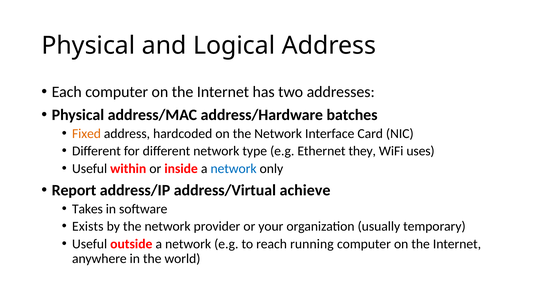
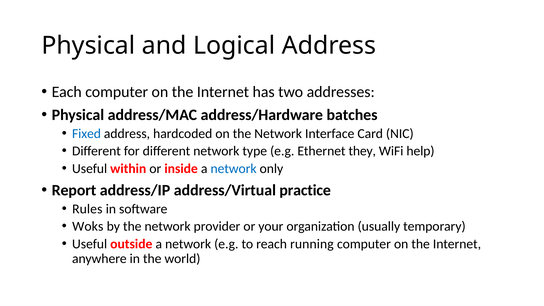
Fixed colour: orange -> blue
uses: uses -> help
achieve: achieve -> practice
Takes: Takes -> Rules
Exists: Exists -> Woks
